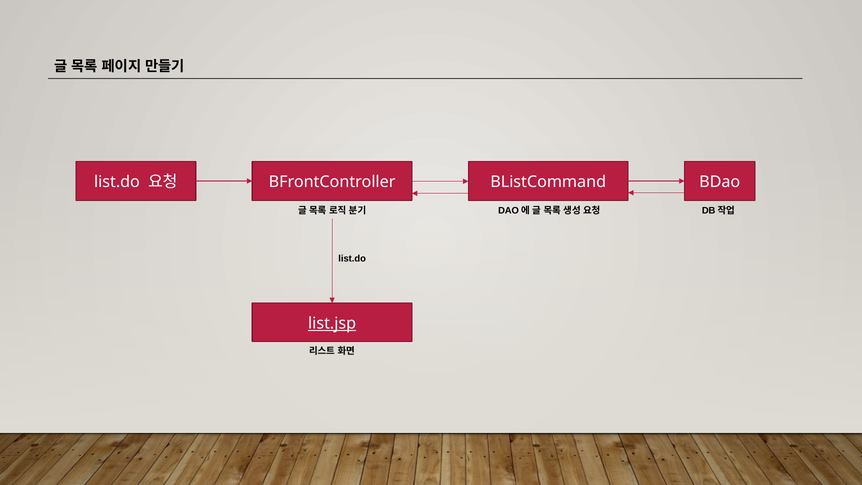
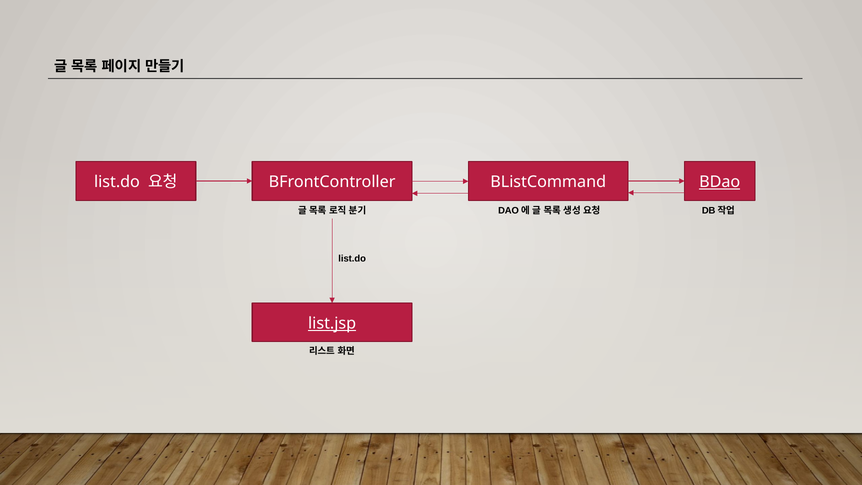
BDao underline: none -> present
